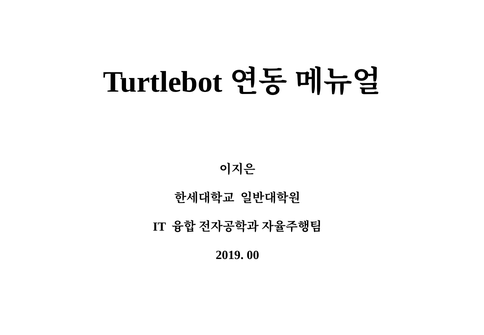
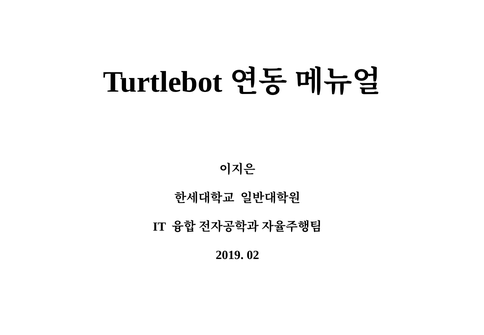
00: 00 -> 02
